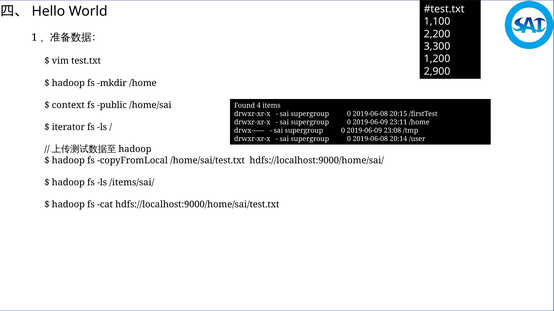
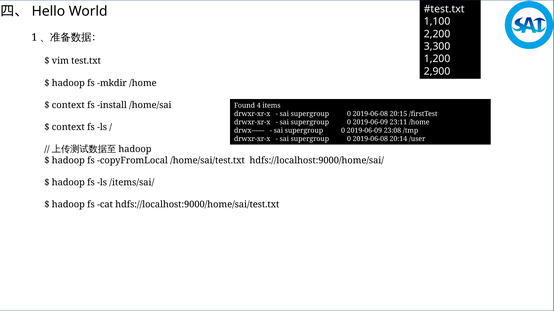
public: public -> install
iterator at (68, 127): iterator -> context
